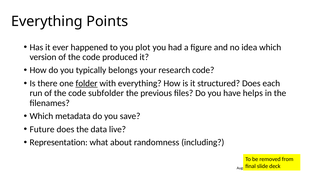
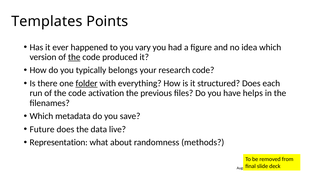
Everything at (47, 21): Everything -> Templates
plot: plot -> vary
the at (74, 57) underline: none -> present
subfolder: subfolder -> activation
including: including -> methods
